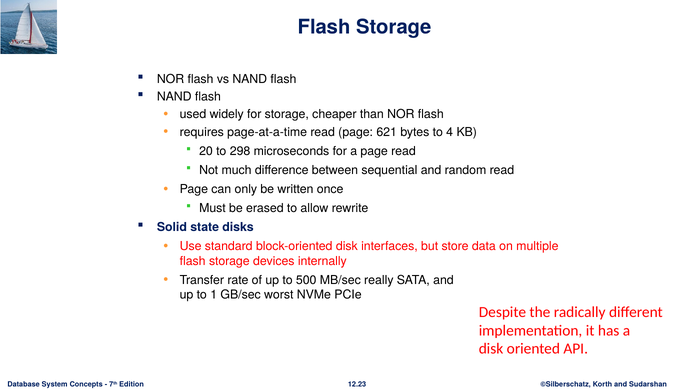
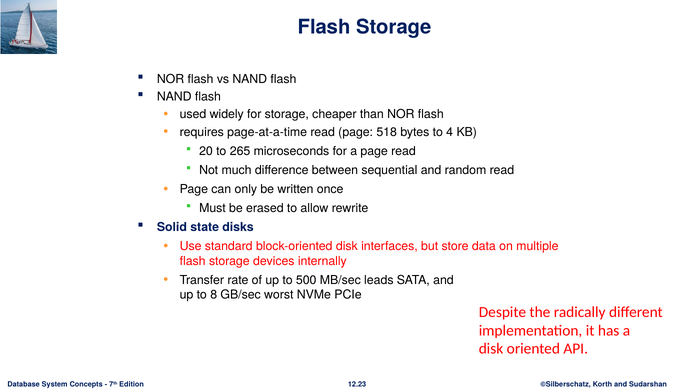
621: 621 -> 518
298: 298 -> 265
really: really -> leads
1: 1 -> 8
